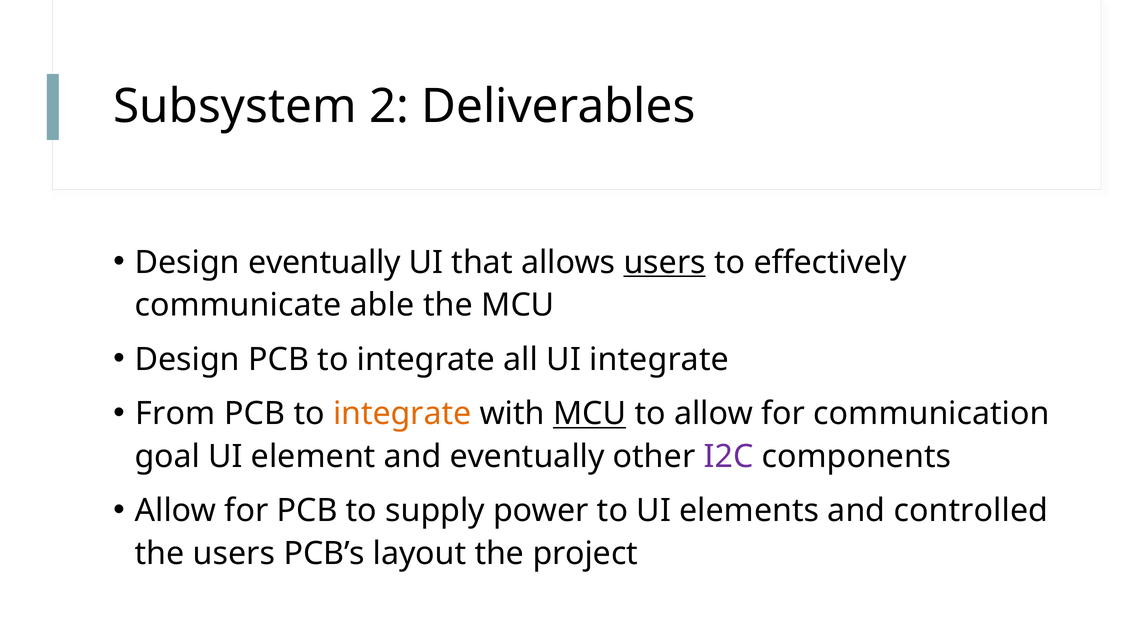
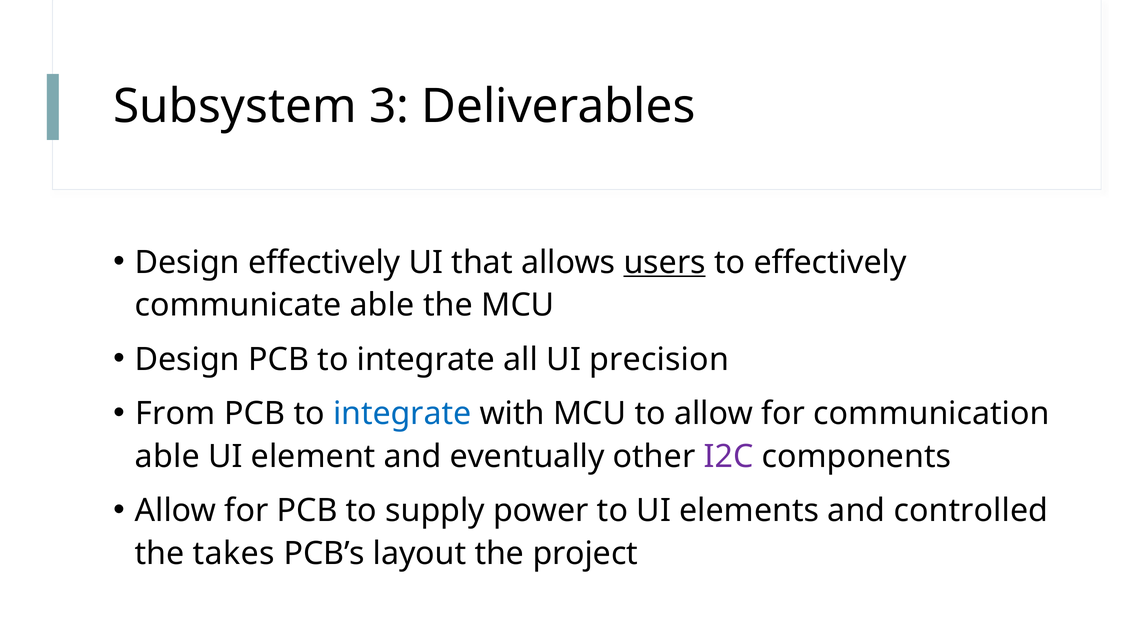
2: 2 -> 3
Design eventually: eventually -> effectively
UI integrate: integrate -> precision
integrate at (402, 414) colour: orange -> blue
MCU at (590, 414) underline: present -> none
goal at (167, 456): goal -> able
the users: users -> takes
